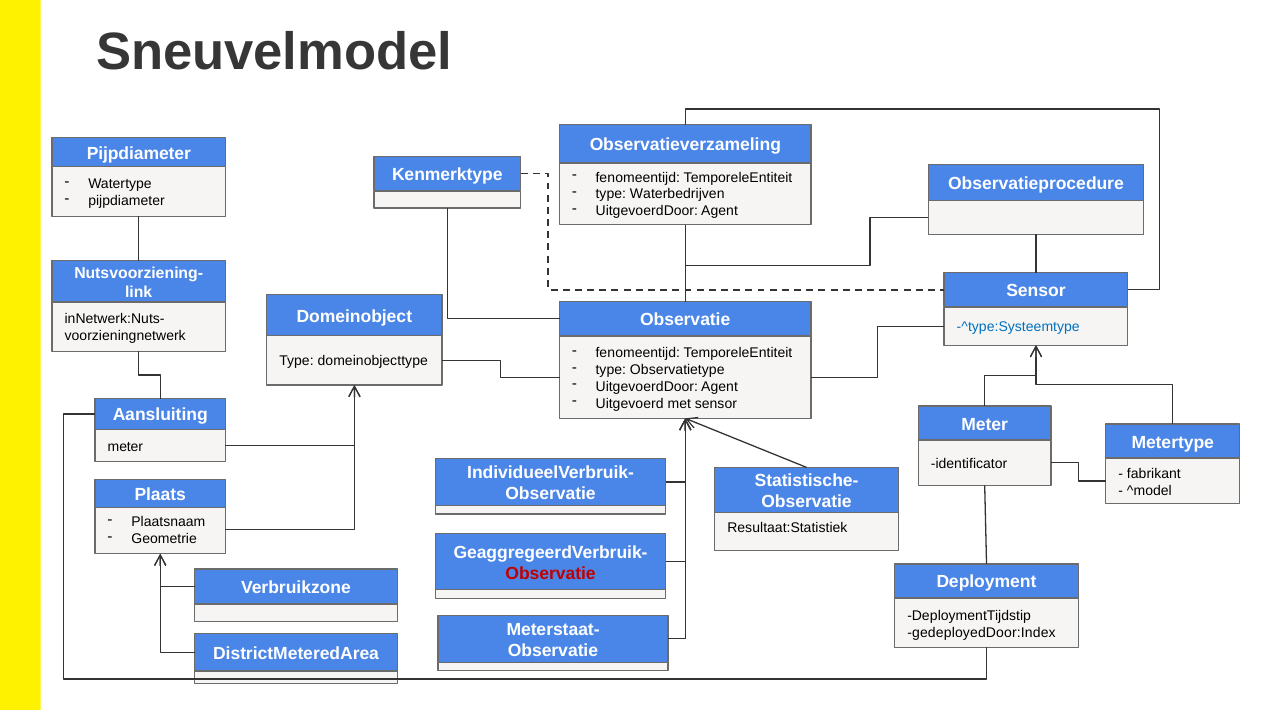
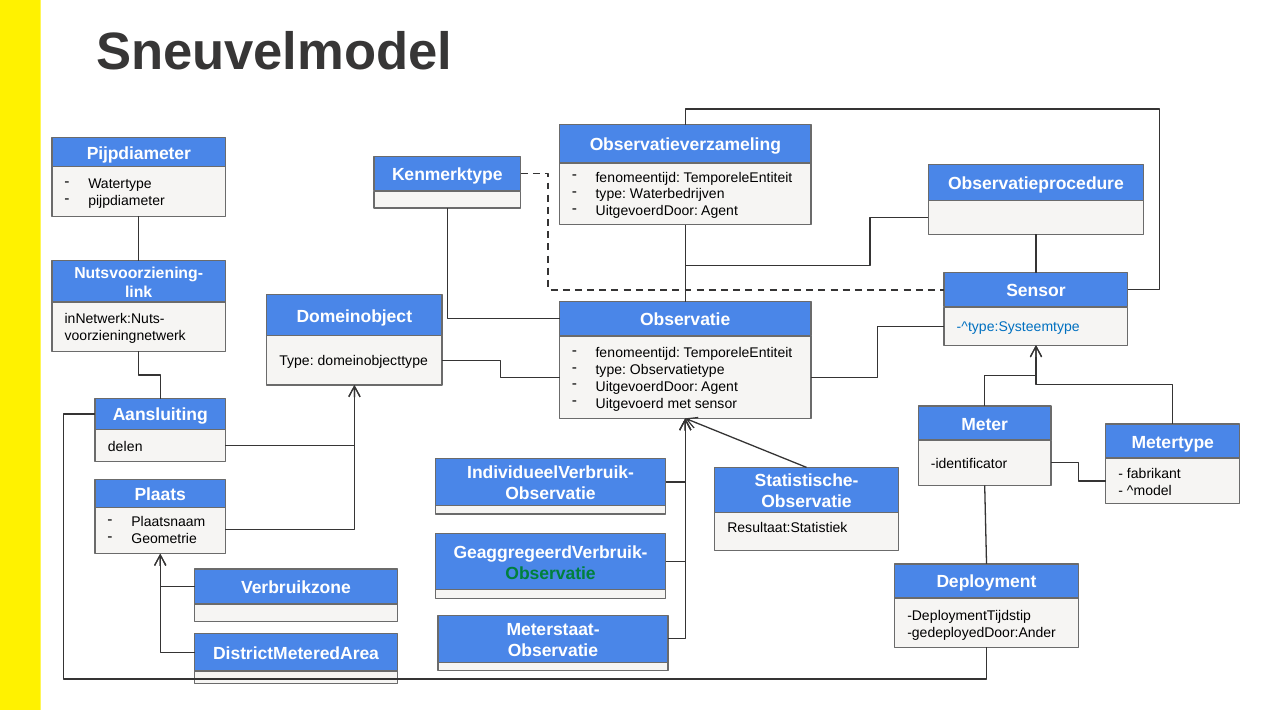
meter at (125, 446): meter -> delen
Observatie at (551, 573) colour: red -> green
gedeployedDoor:Index: gedeployedDoor:Index -> gedeployedDoor:Ander
